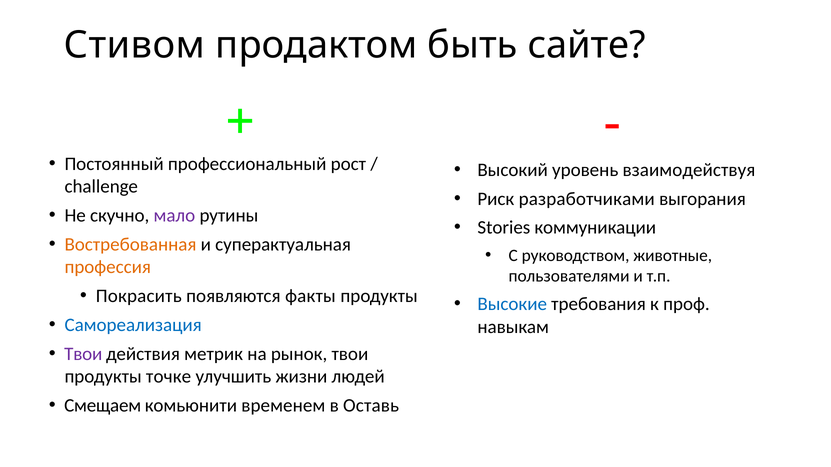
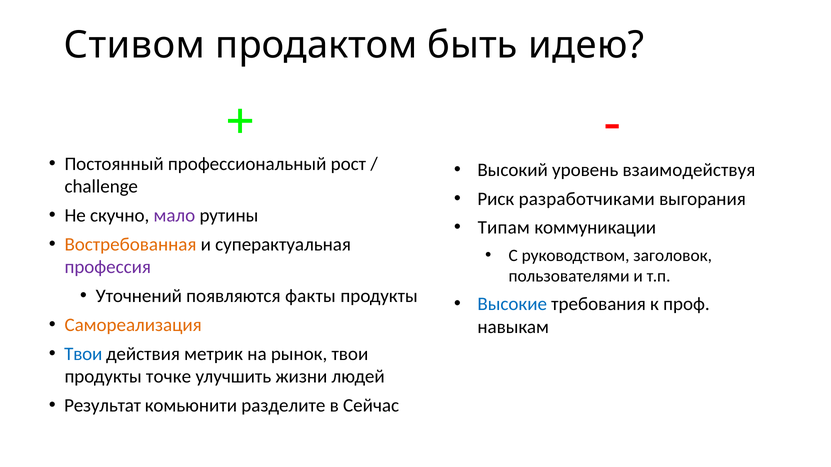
сайте: сайте -> идею
Stories: Stories -> Типам
животные: животные -> заголовок
профессия colour: orange -> purple
Покрасить: Покрасить -> Уточнений
Самореализация colour: blue -> orange
Твои at (83, 354) colour: purple -> blue
Смещаем: Смещаем -> Результат
временем: временем -> разделите
Оставь: Оставь -> Сейчас
